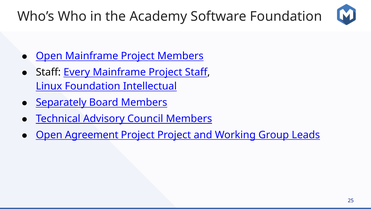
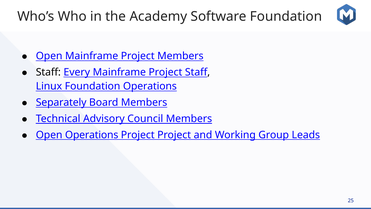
Foundation Intellectual: Intellectual -> Operations
Open Agreement: Agreement -> Operations
